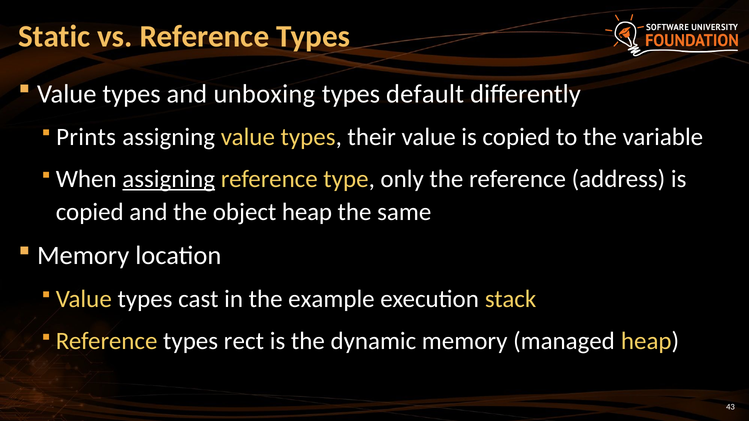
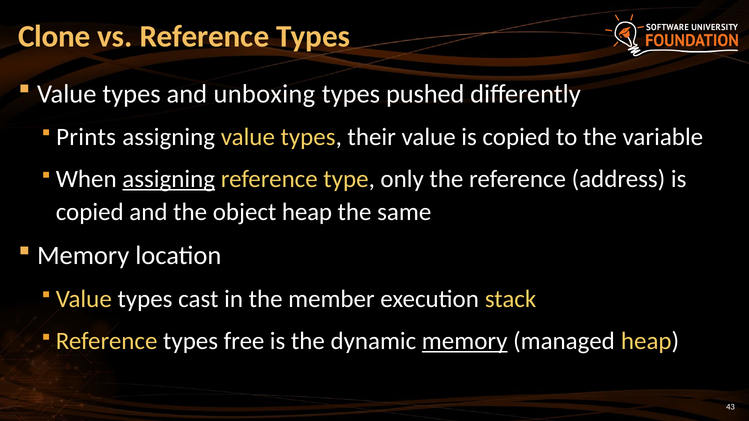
Static: Static -> Clone
default: default -> pushed
example: example -> member
rect: rect -> free
memory at (465, 341) underline: none -> present
